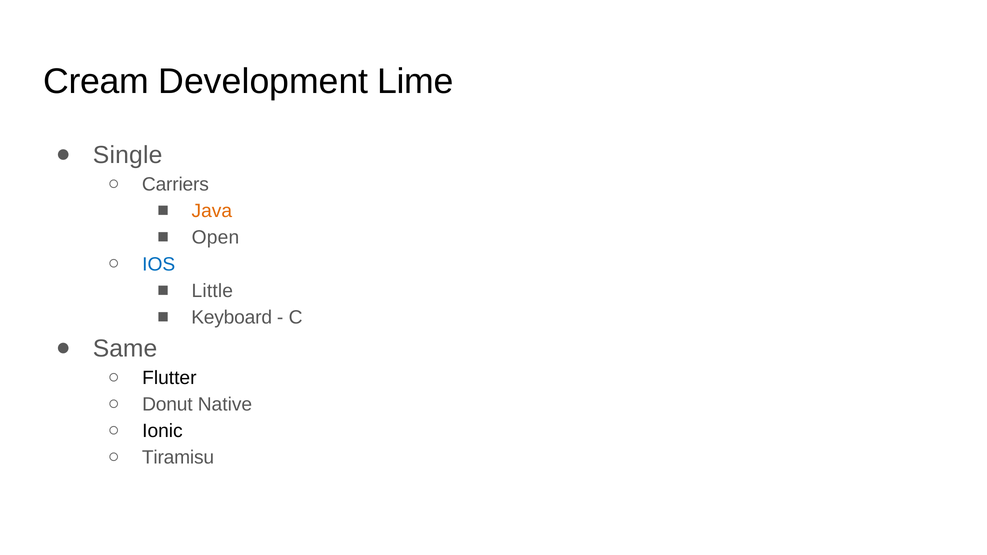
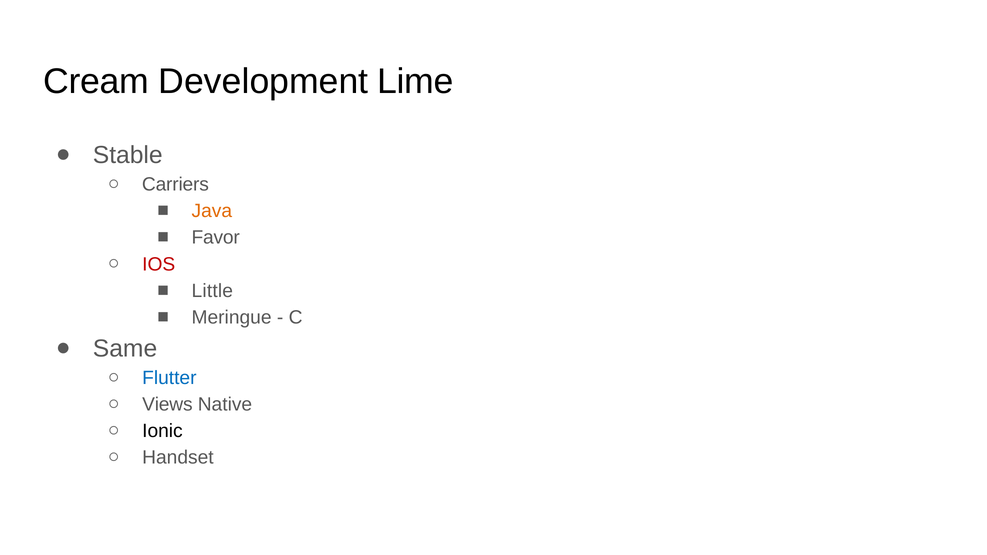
Single: Single -> Stable
Open: Open -> Favor
IOS colour: blue -> red
Keyboard: Keyboard -> Meringue
Flutter colour: black -> blue
Donut: Donut -> Views
Tiramisu: Tiramisu -> Handset
